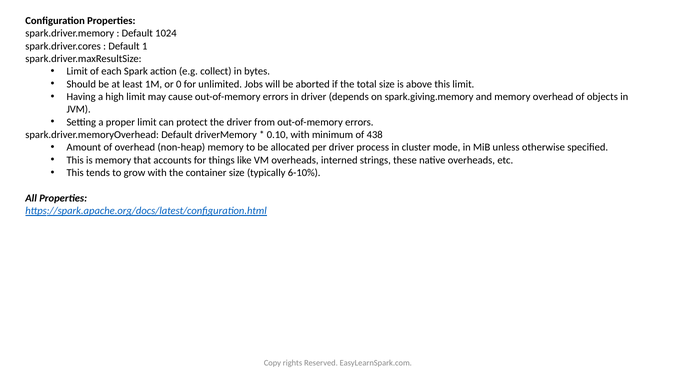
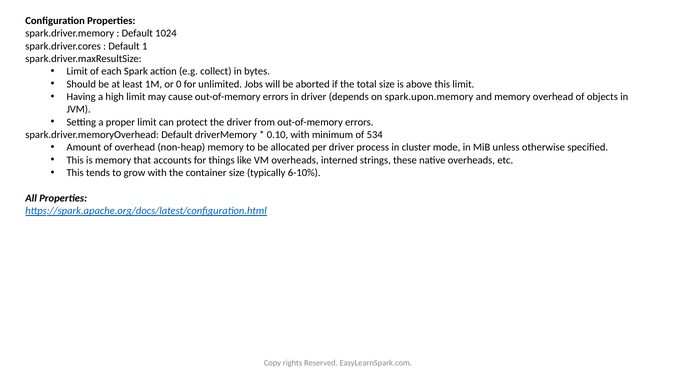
spark.giving.memory: spark.giving.memory -> spark.upon.memory
438: 438 -> 534
